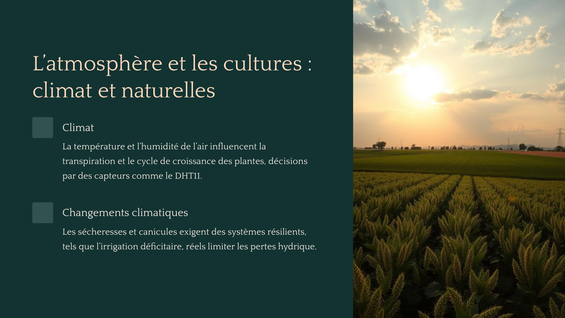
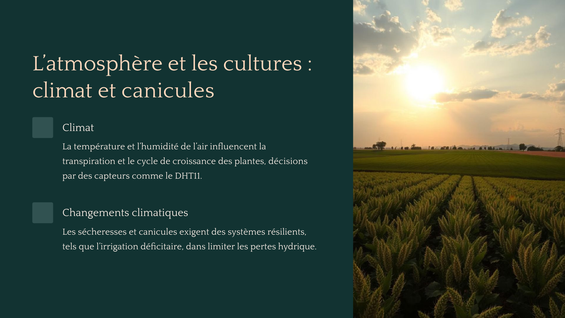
climat et naturelles: naturelles -> canicules
réels: réels -> dans
